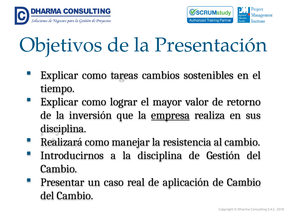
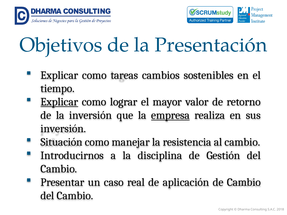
Explicar at (59, 102) underline: none -> present
disciplina at (63, 129): disciplina -> inversión
Realizará: Realizará -> Situación
